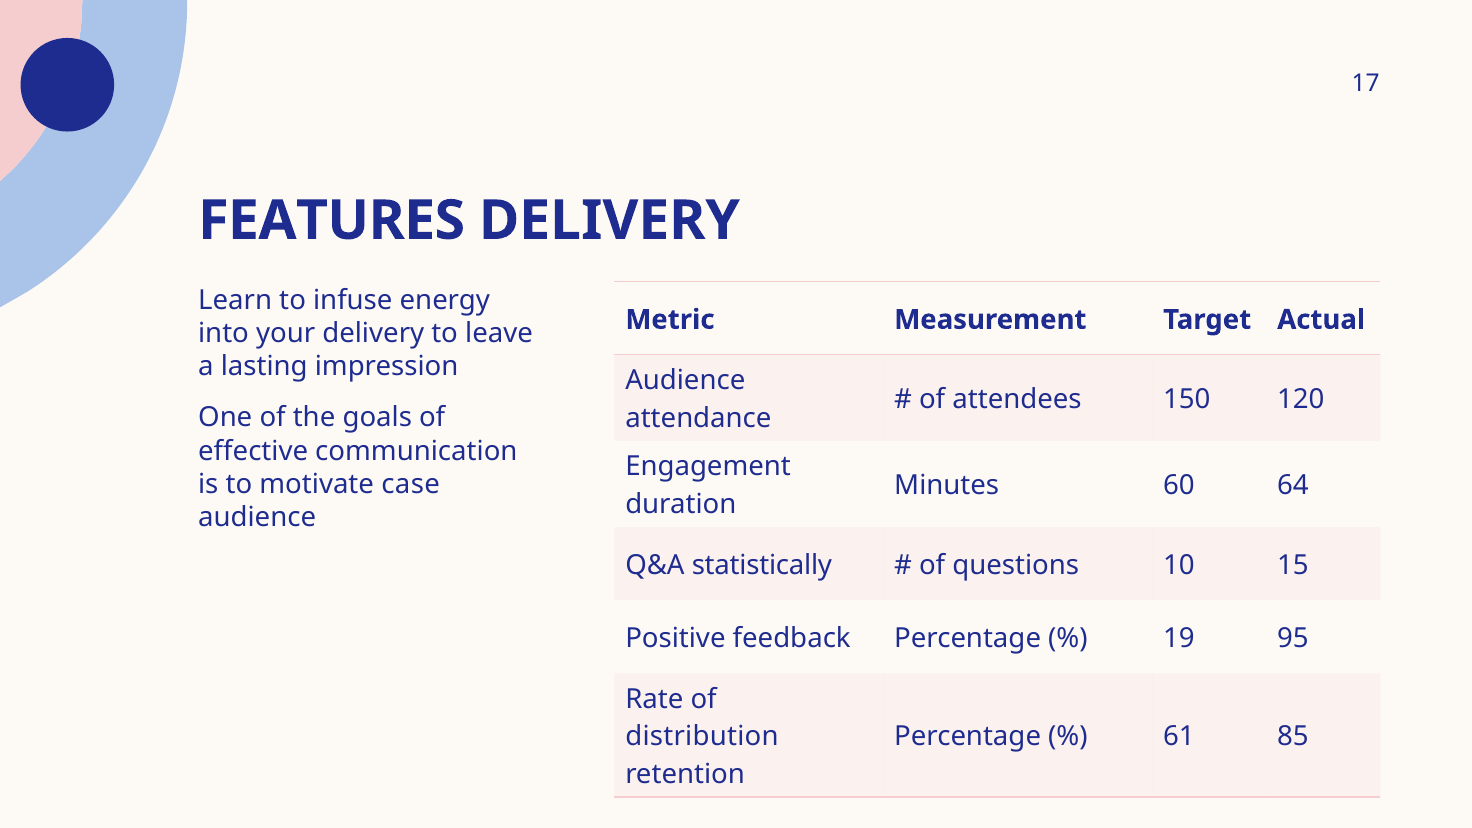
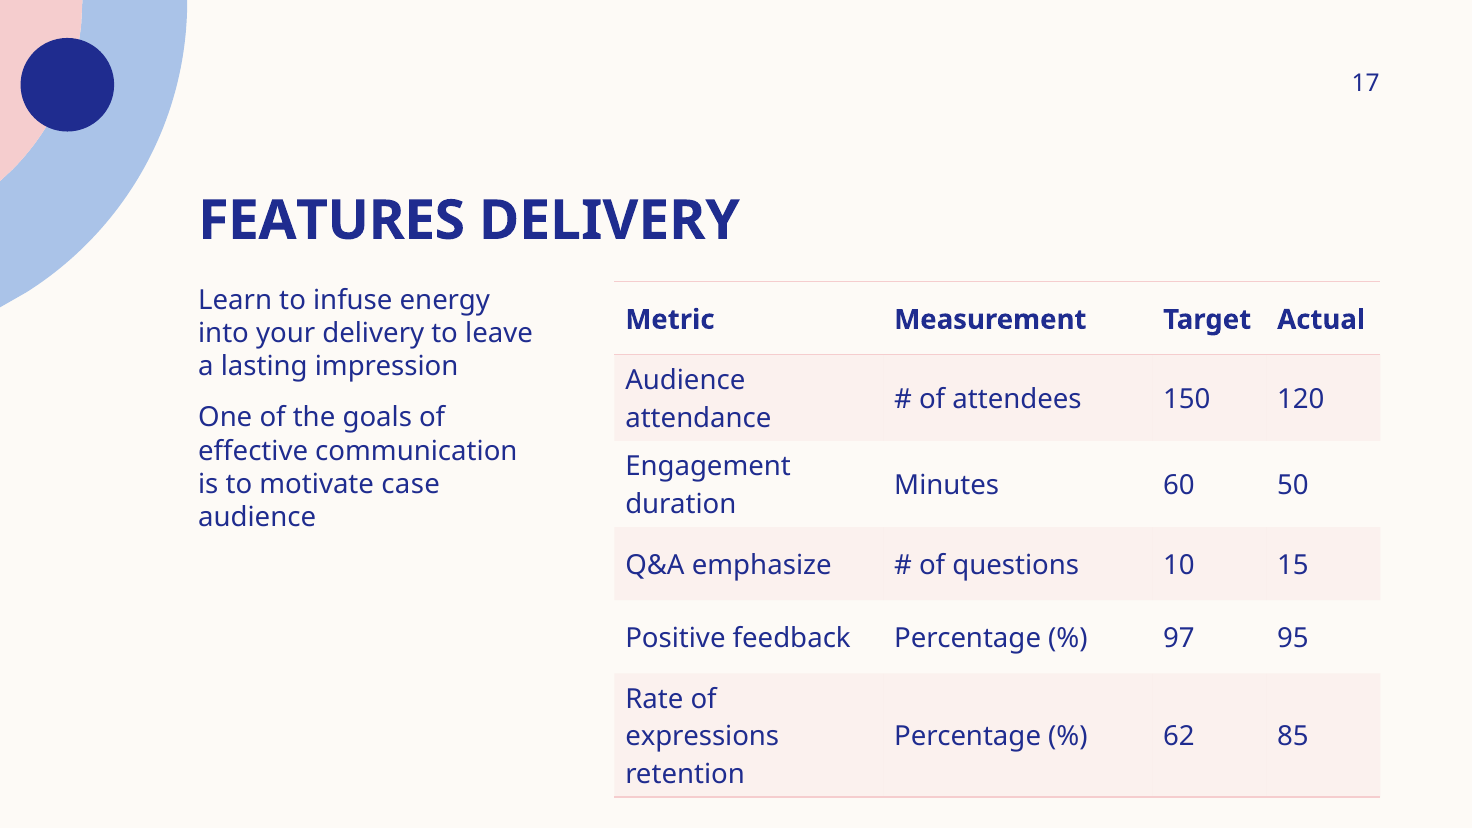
64: 64 -> 50
statistically: statistically -> emphasize
19: 19 -> 97
distribution: distribution -> expressions
61: 61 -> 62
